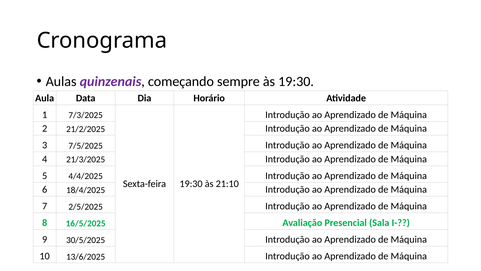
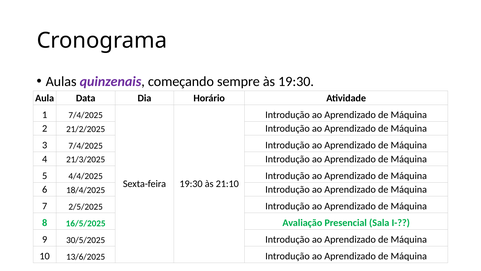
1 7/3/2025: 7/3/2025 -> 7/4/2025
3 7/5/2025: 7/5/2025 -> 7/4/2025
